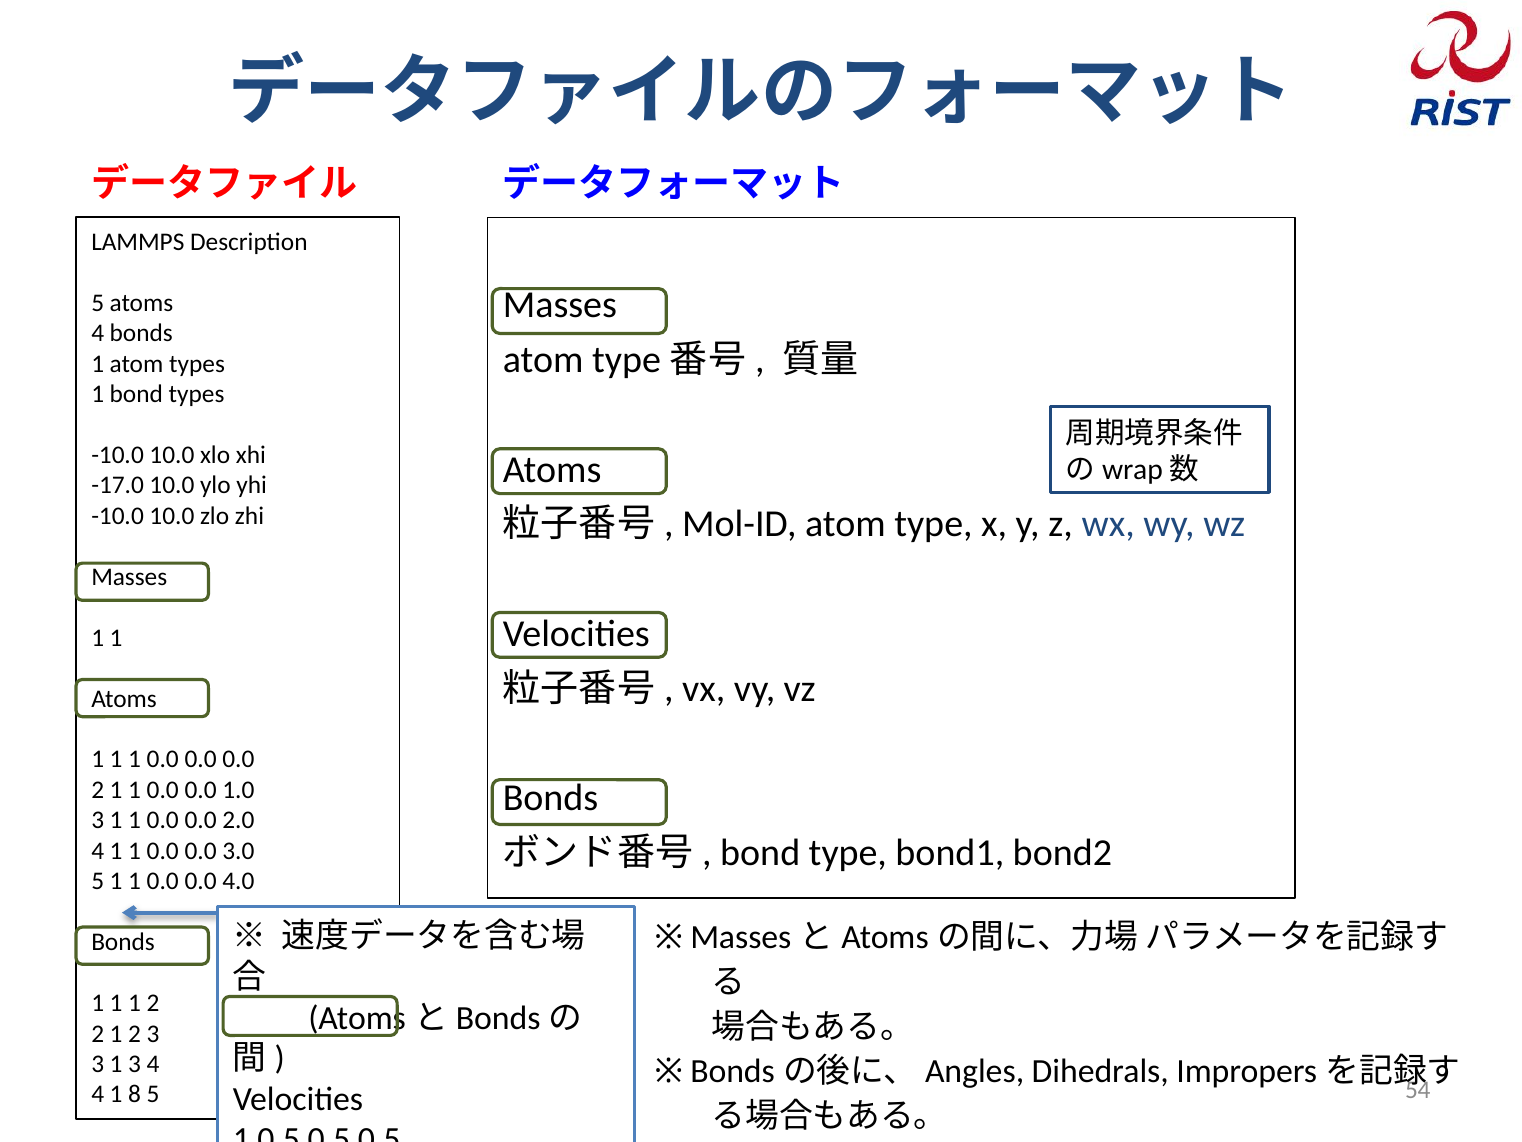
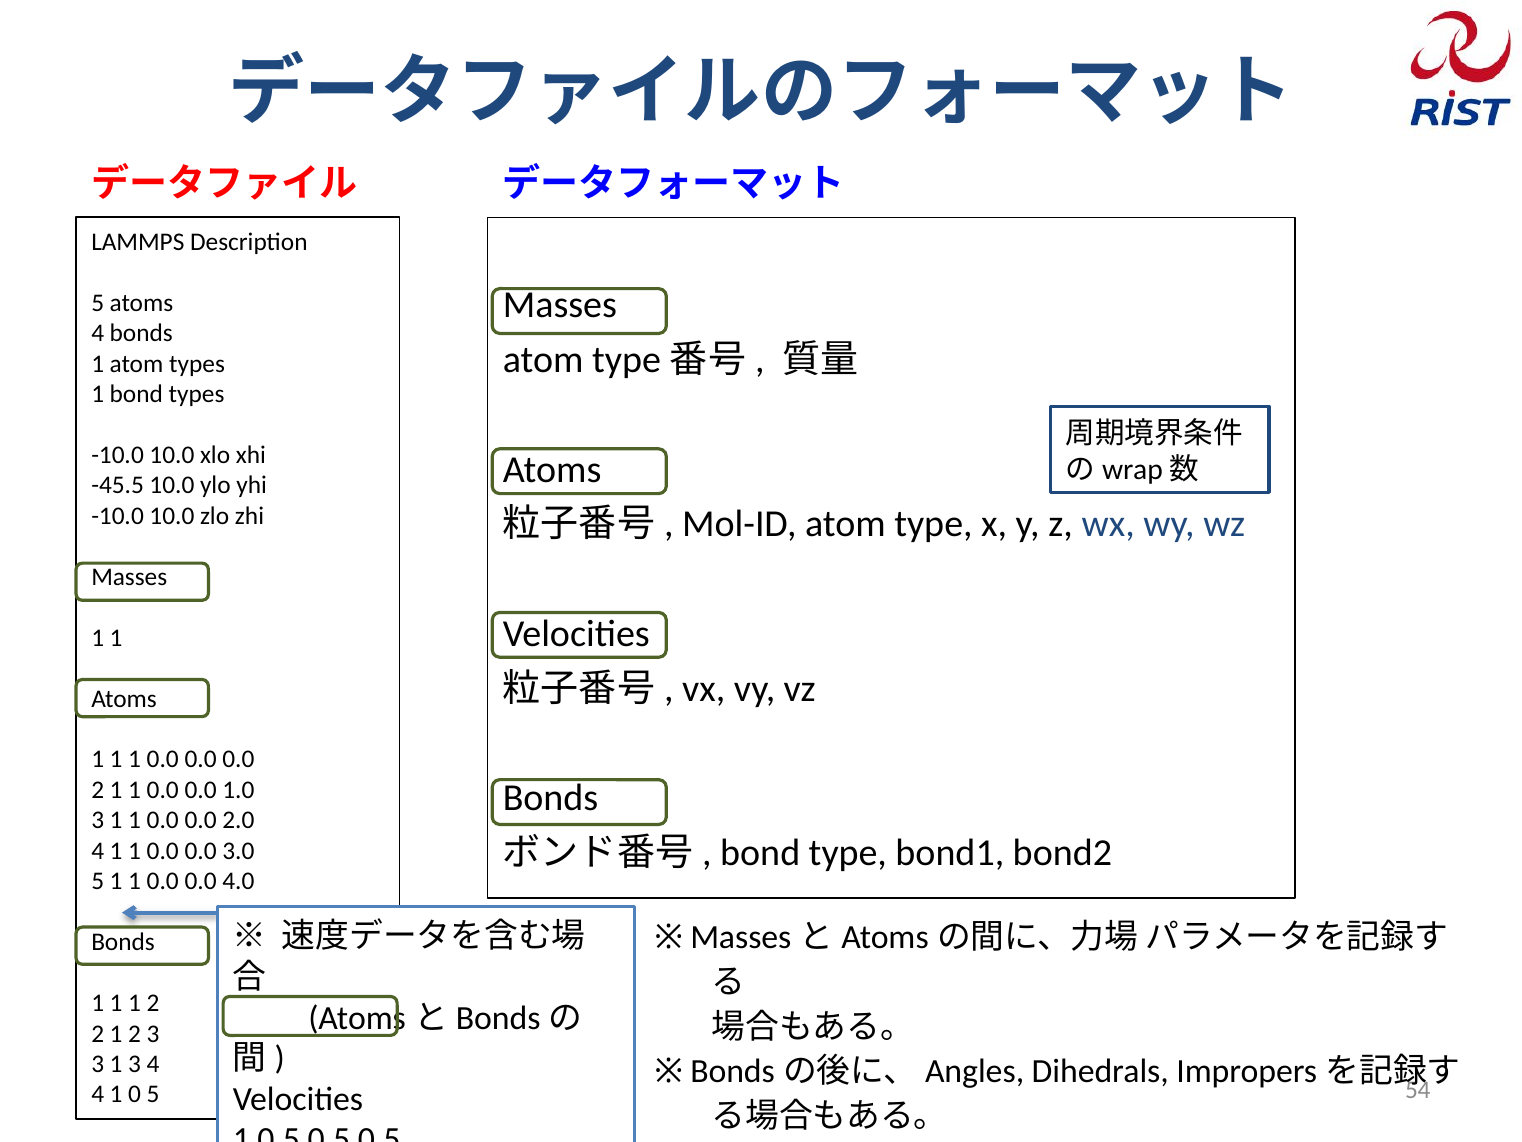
-17.0: -17.0 -> -45.5
8: 8 -> 0
